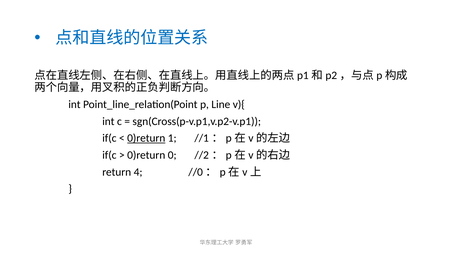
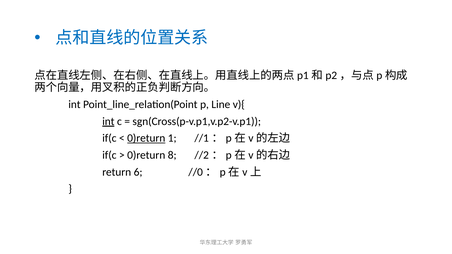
int at (108, 121) underline: none -> present
0: 0 -> 8
4: 4 -> 6
